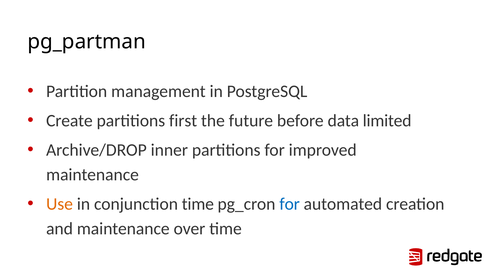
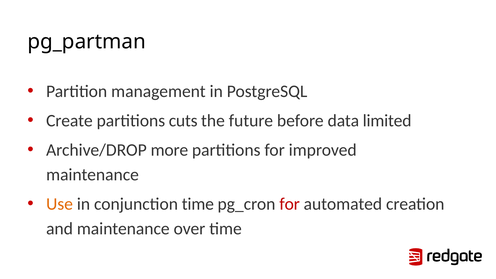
first: first -> cuts
inner: inner -> more
for at (290, 204) colour: blue -> red
